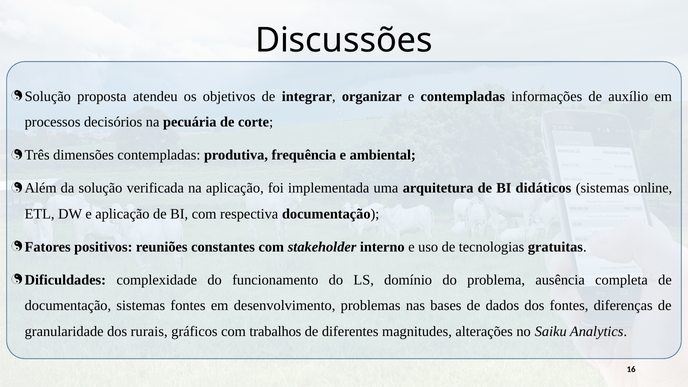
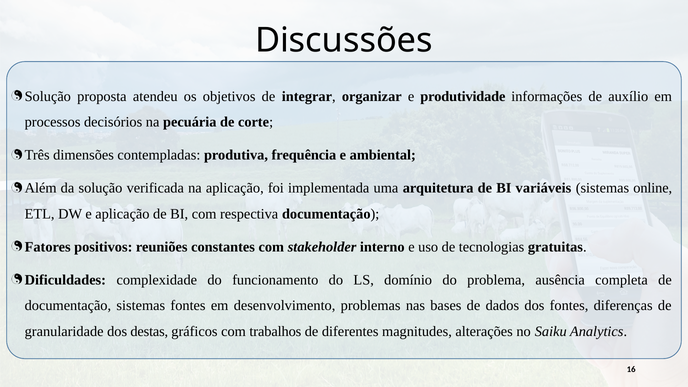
e contempladas: contempladas -> produtividade
didáticos: didáticos -> variáveis
rurais: rurais -> destas
